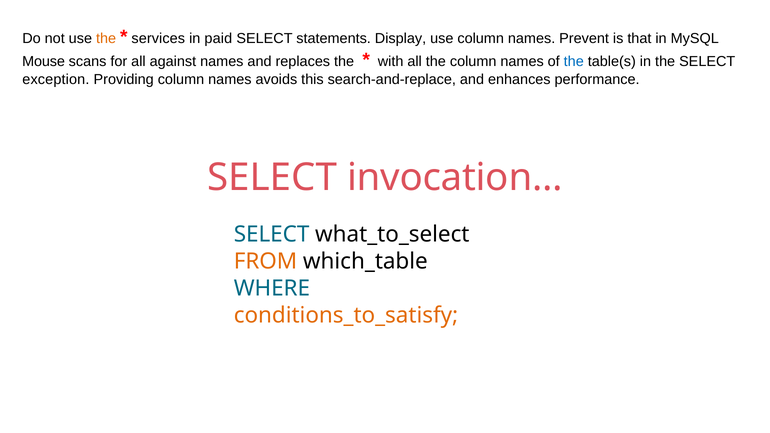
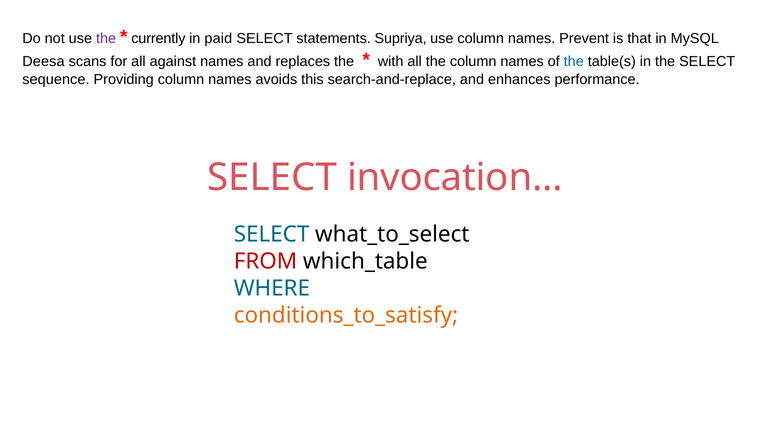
the at (106, 38) colour: orange -> purple
services: services -> currently
Display: Display -> Supriya
Mouse: Mouse -> Deesa
exception: exception -> sequence
FROM colour: orange -> red
